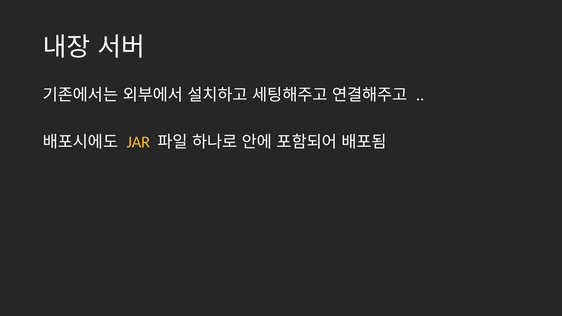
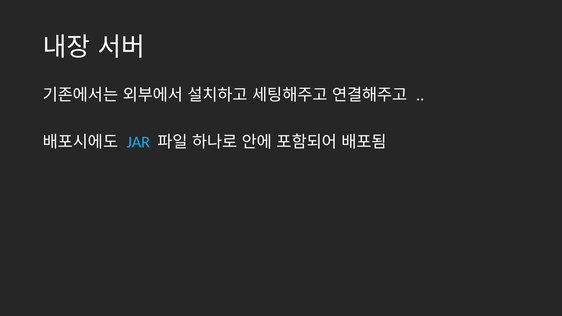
JAR colour: yellow -> light blue
